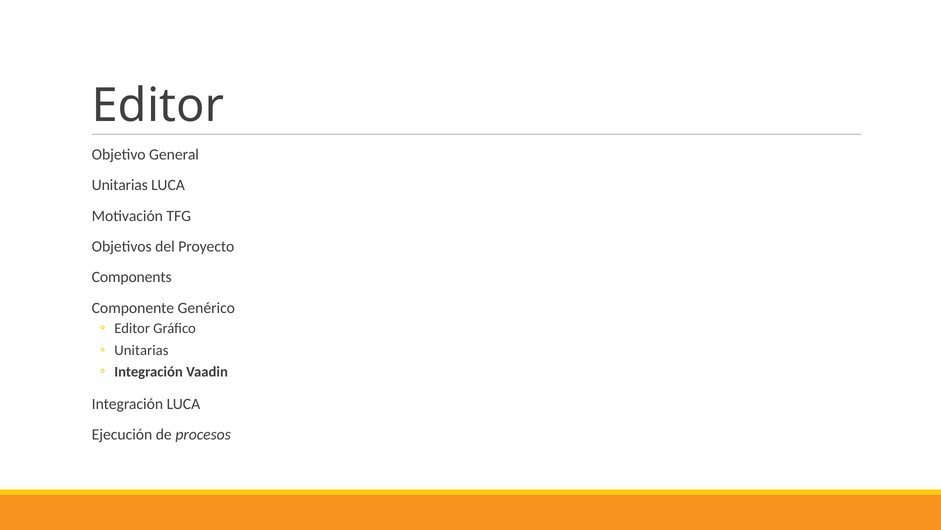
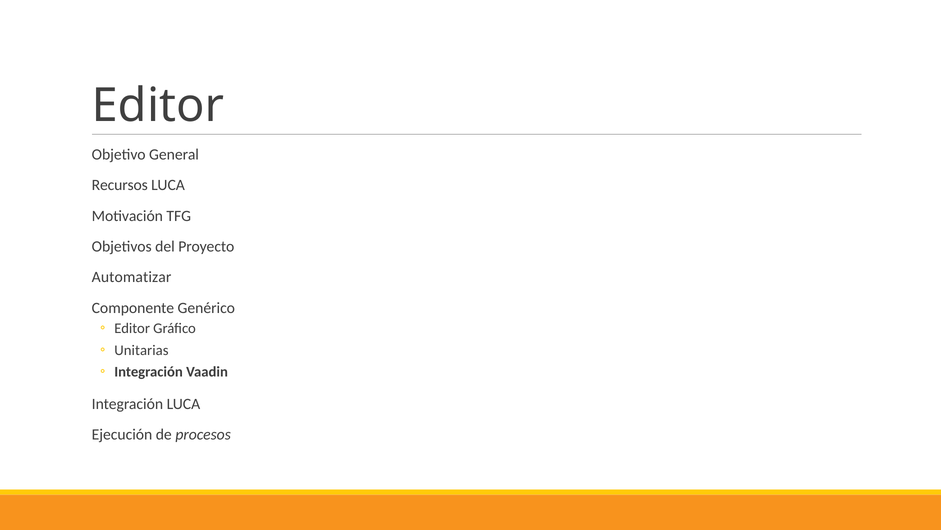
Unitarias at (120, 185): Unitarias -> Recursos
Components: Components -> Automatizar
